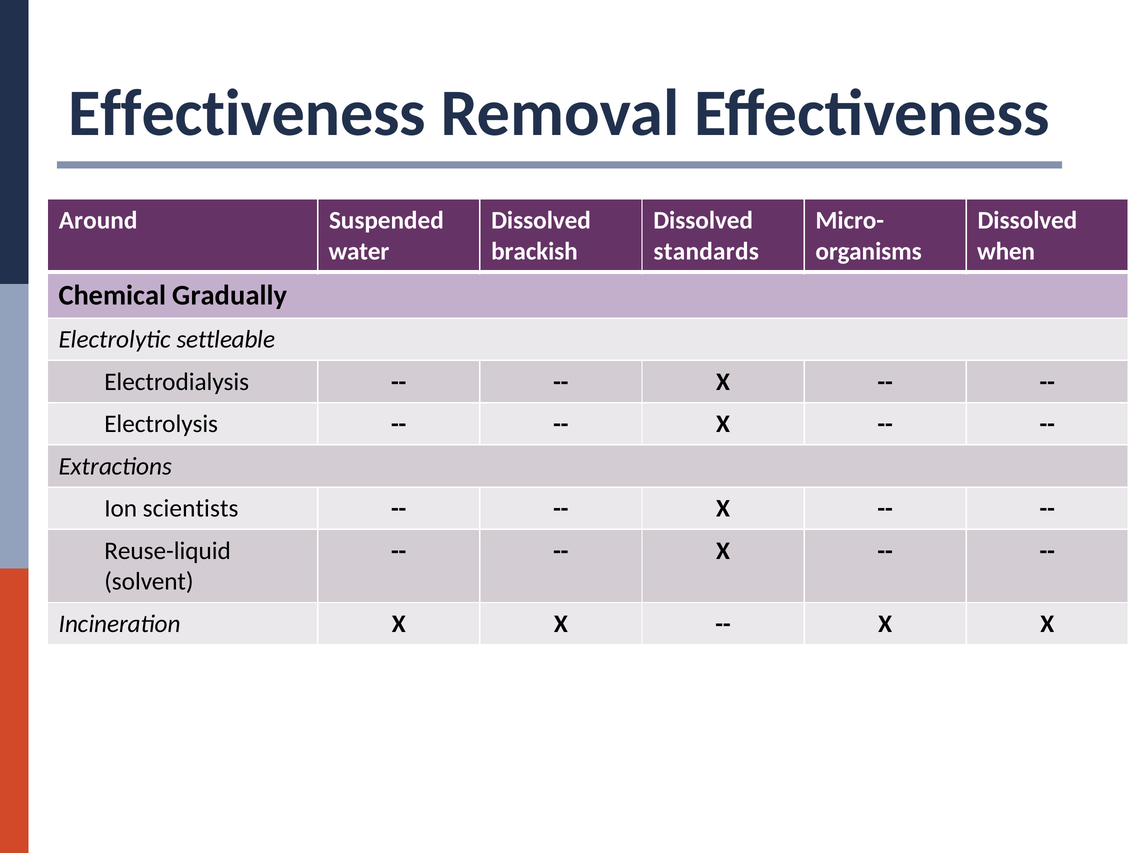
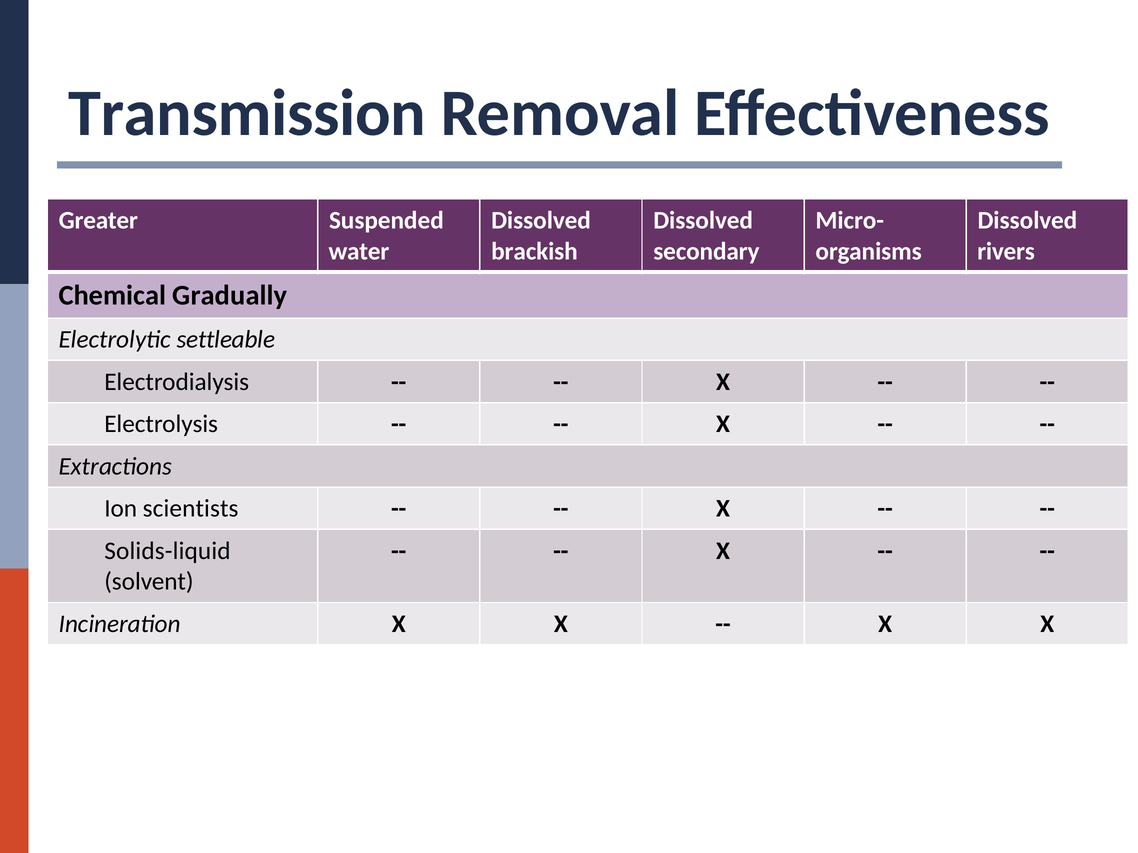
Effectiveness at (247, 114): Effectiveness -> Transmission
Around: Around -> Greater
standards: standards -> secondary
when: when -> rivers
Reuse-liquid: Reuse-liquid -> Solids-liquid
